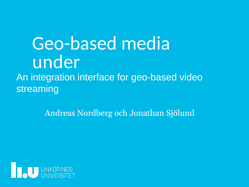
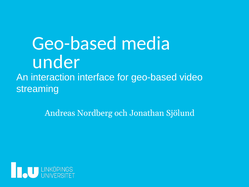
integration: integration -> interaction
